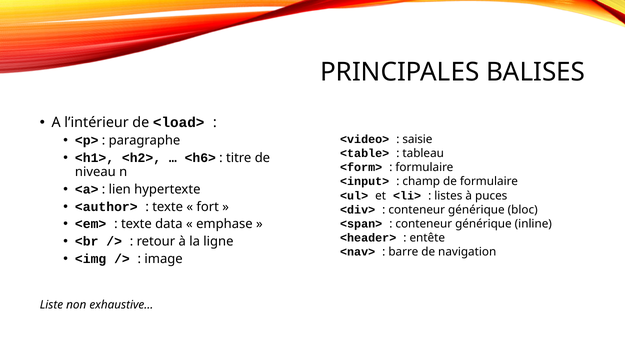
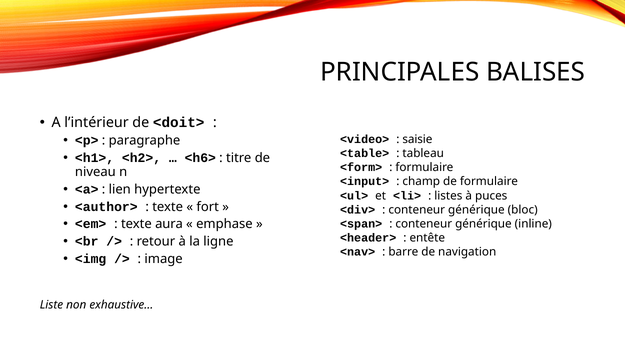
<load>: <load> -> <doit>
data: data -> aura
